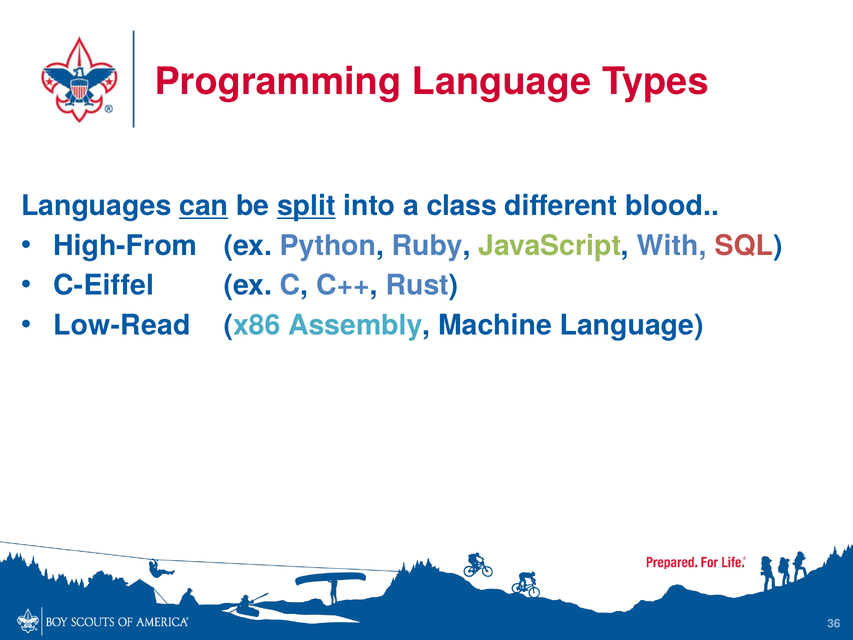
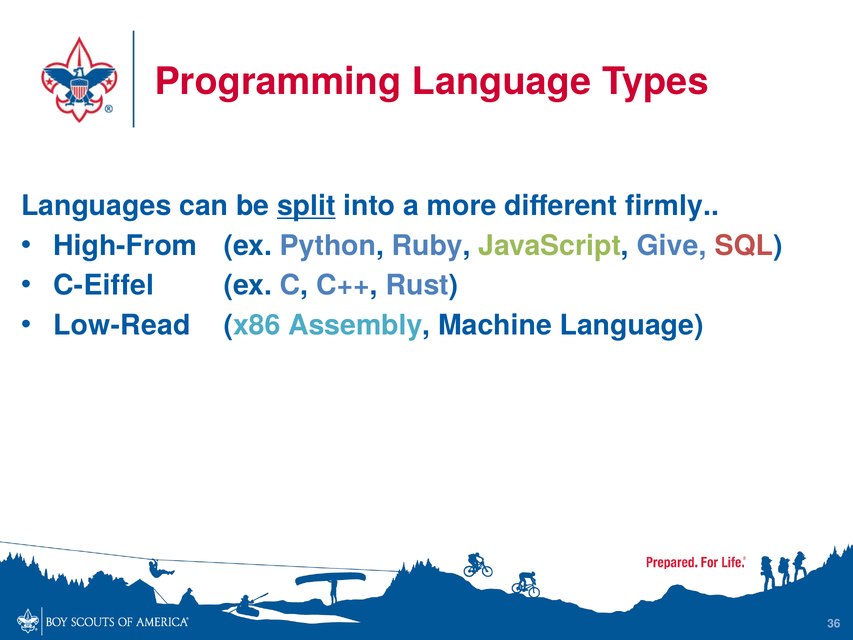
can underline: present -> none
class: class -> more
blood: blood -> firmly
With: With -> Give
